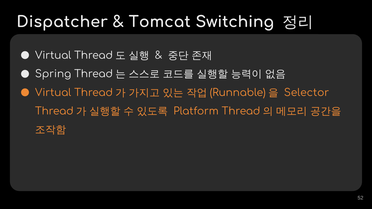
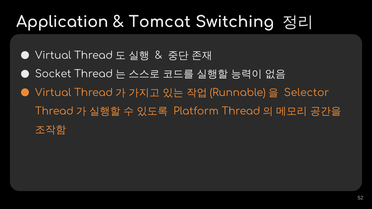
Dispatcher: Dispatcher -> Application
Spring: Spring -> Socket
